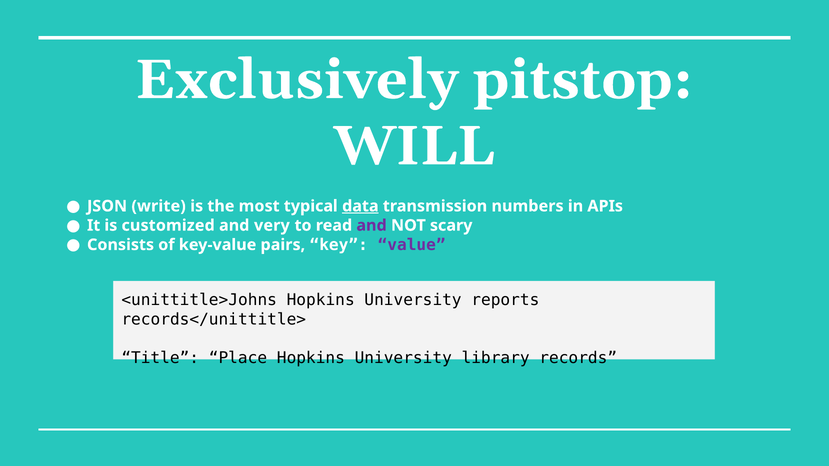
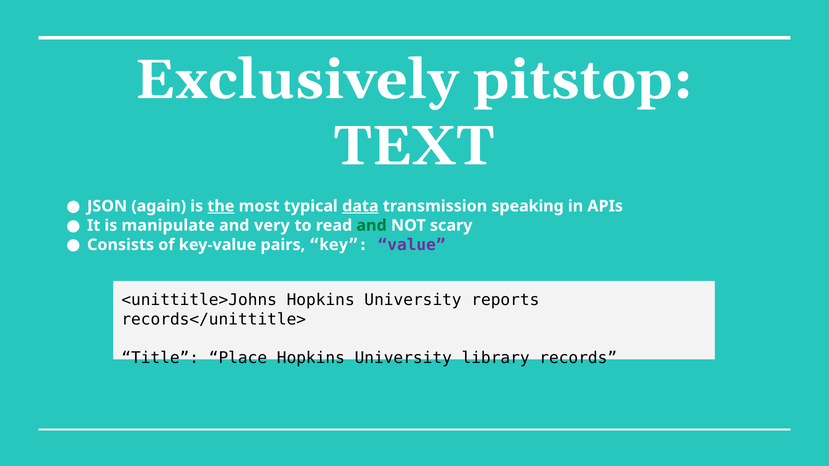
WILL: WILL -> TEXT
write: write -> again
the underline: none -> present
numbers: numbers -> speaking
customized: customized -> manipulate
and at (372, 226) colour: purple -> green
